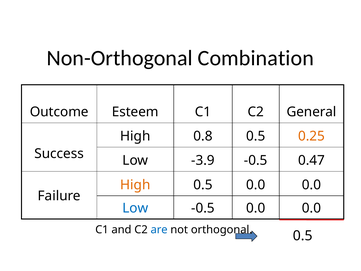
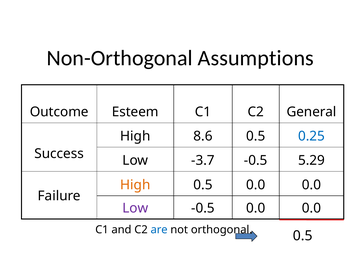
Combination: Combination -> Assumptions
0.8: 0.8 -> 8.6
0.25 colour: orange -> blue
-3.9: -3.9 -> -3.7
0.47: 0.47 -> 5.29
Low at (135, 208) colour: blue -> purple
